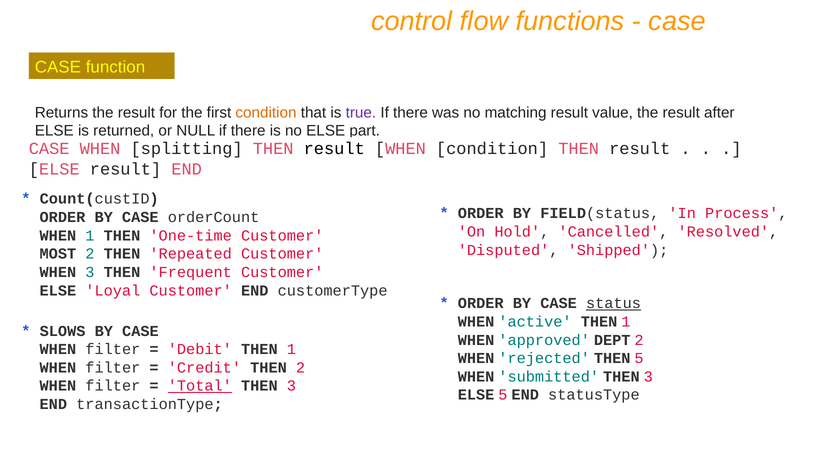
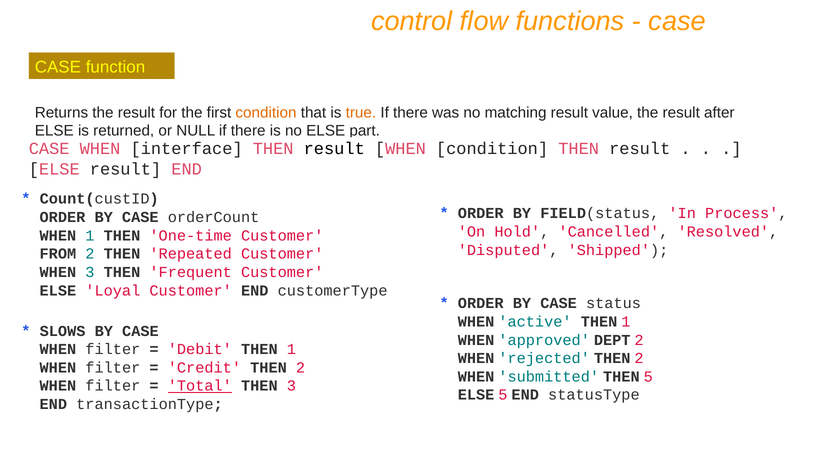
true colour: purple -> orange
splitting: splitting -> interface
MOST: MOST -> FROM
status underline: present -> none
rejected THEN 5: 5 -> 2
submitted THEN 3: 3 -> 5
